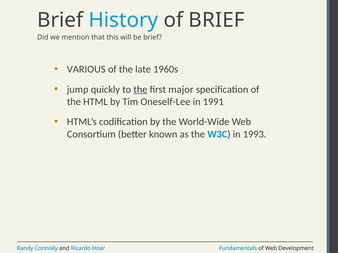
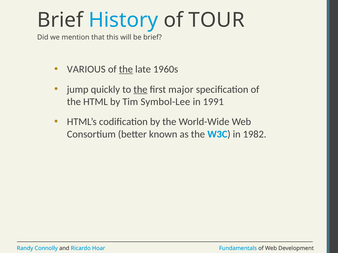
of BRIEF: BRIEF -> TOUR
the at (126, 69) underline: none -> present
Oneself-Lee: Oneself-Lee -> Symbol-Lee
1993: 1993 -> 1982
